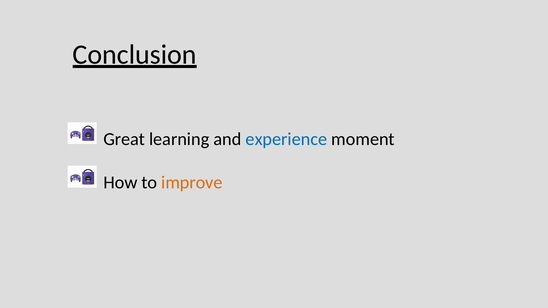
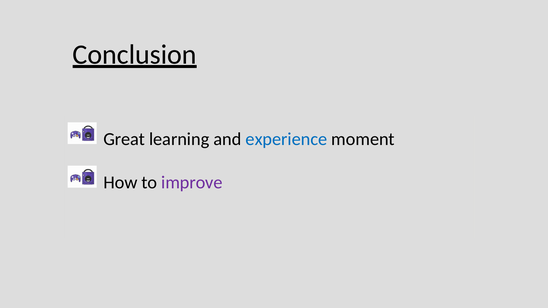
improve colour: orange -> purple
